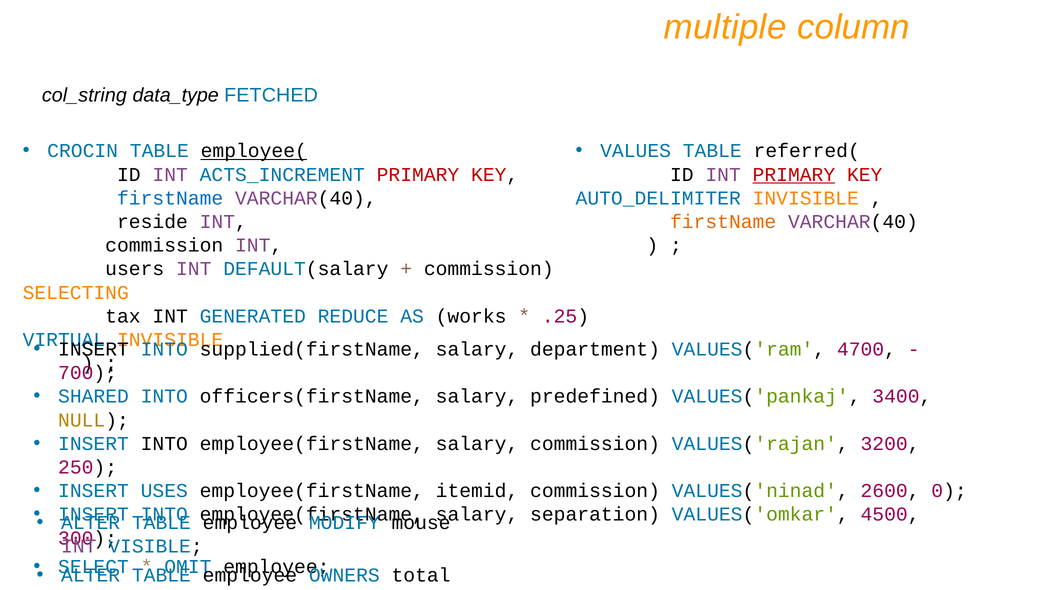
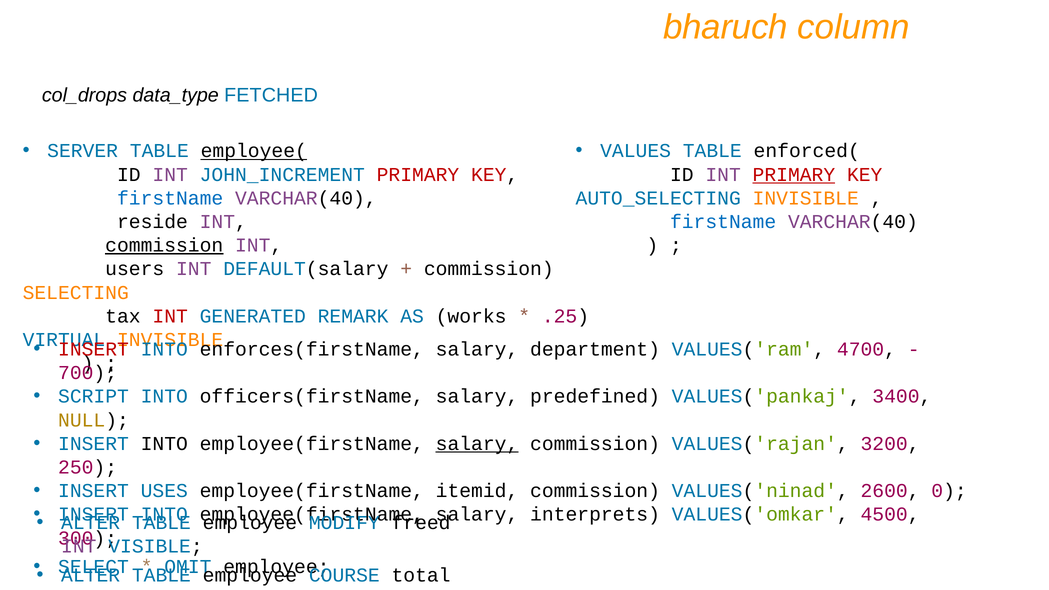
multiple: multiple -> bharuch
col_string: col_string -> col_drops
CROCIN: CROCIN -> SERVER
referred(: referred( -> enforced(
ACTS_INCREMENT: ACTS_INCREMENT -> JOHN_INCREMENT
AUTO_DELIMITER: AUTO_DELIMITER -> AUTO_SELECTING
firstName at (723, 222) colour: orange -> blue
commission at (164, 245) underline: none -> present
INT at (170, 316) colour: black -> red
REDUCE: REDUCE -> REMARK
INSERT at (93, 349) colour: black -> red
supplied(firstName: supplied(firstName -> enforces(firstName
SHARED: SHARED -> SCRIPT
salary at (477, 444) underline: none -> present
separation: separation -> interprets
mouse: mouse -> freed
OWNERS: OWNERS -> COURSE
